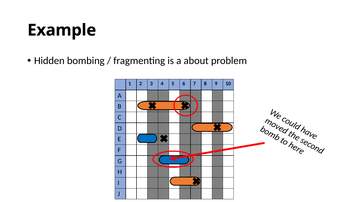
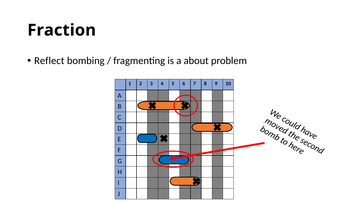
Example: Example -> Fraction
Hidden: Hidden -> Reflect
